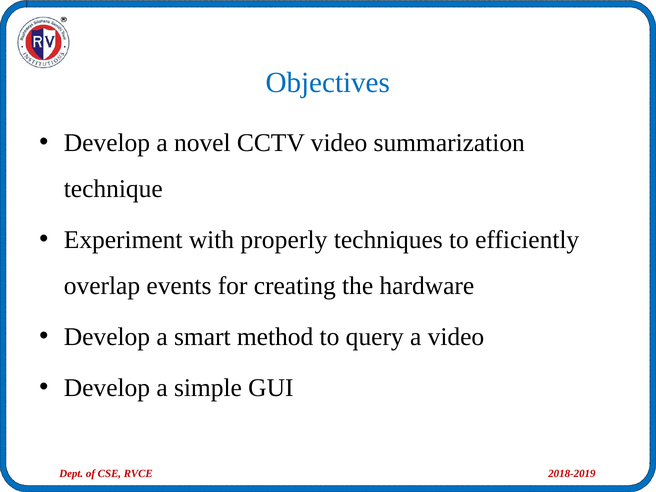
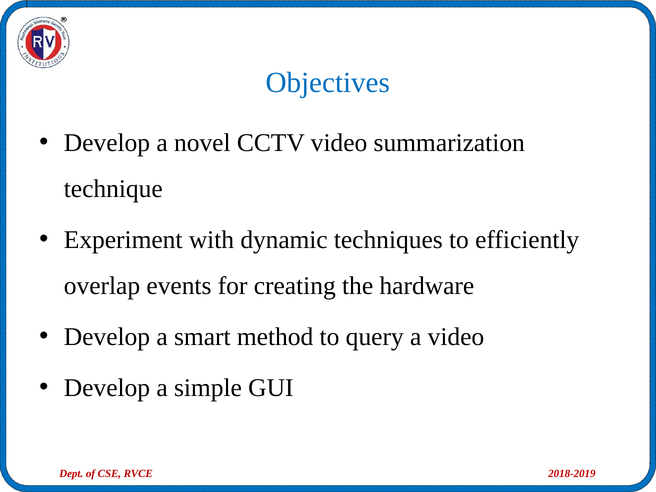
properly: properly -> dynamic
